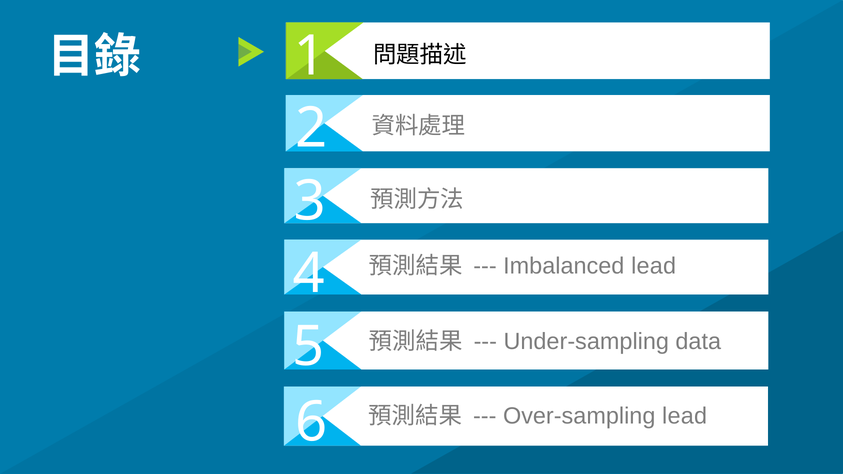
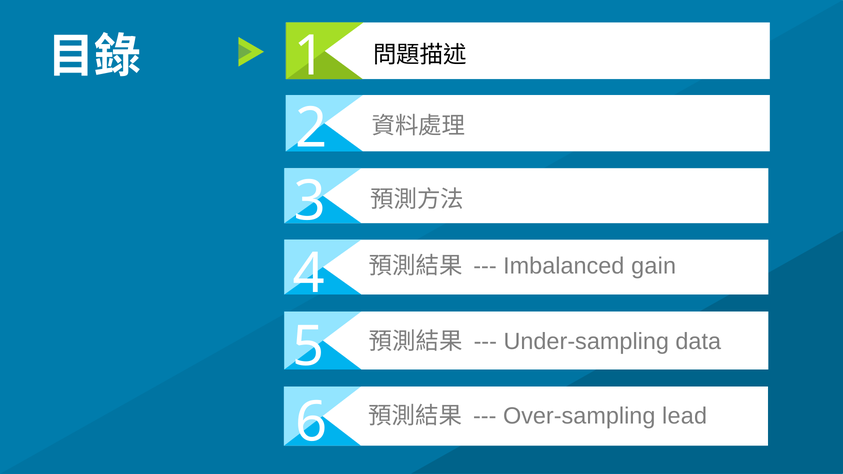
Imbalanced lead: lead -> gain
